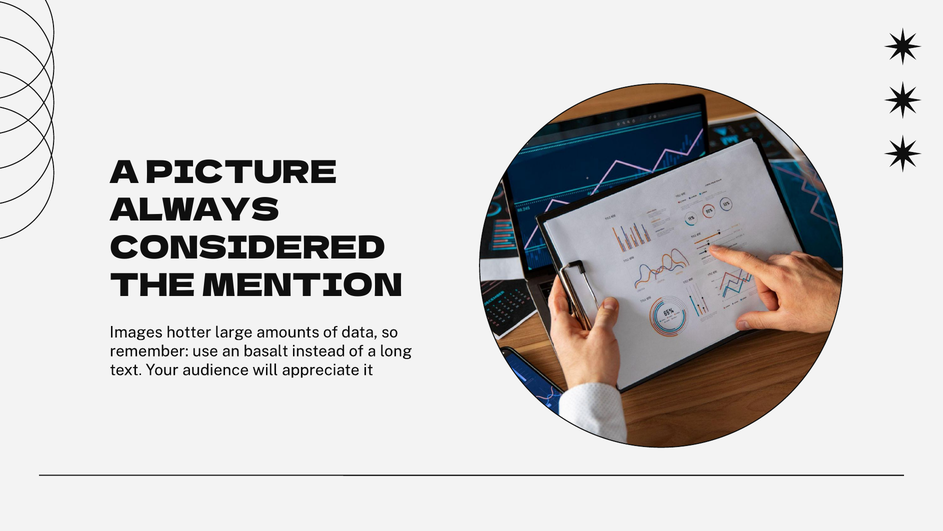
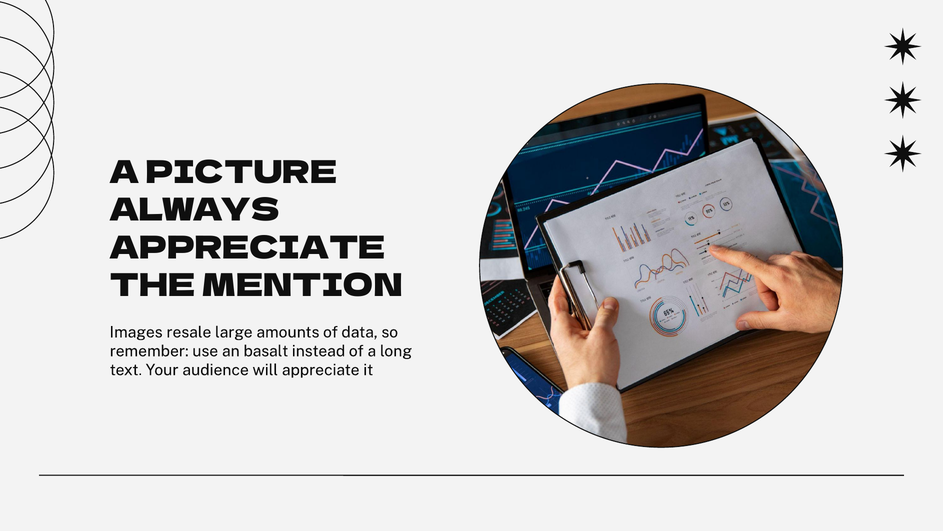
CONSIDERED at (248, 248): CONSIDERED -> APPRECIATE
hotter: hotter -> resale
